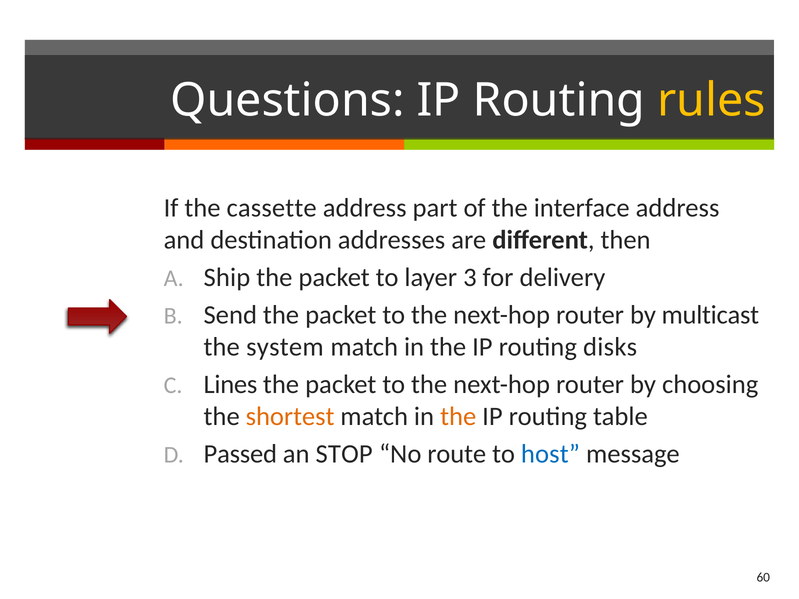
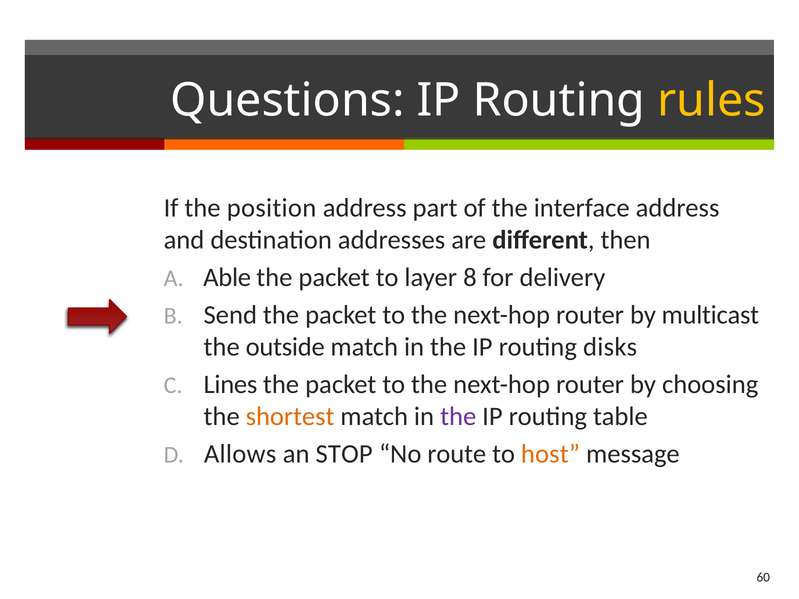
cassette: cassette -> position
Ship: Ship -> Able
3: 3 -> 8
system: system -> outside
the at (458, 417) colour: orange -> purple
Passed: Passed -> Allows
host colour: blue -> orange
